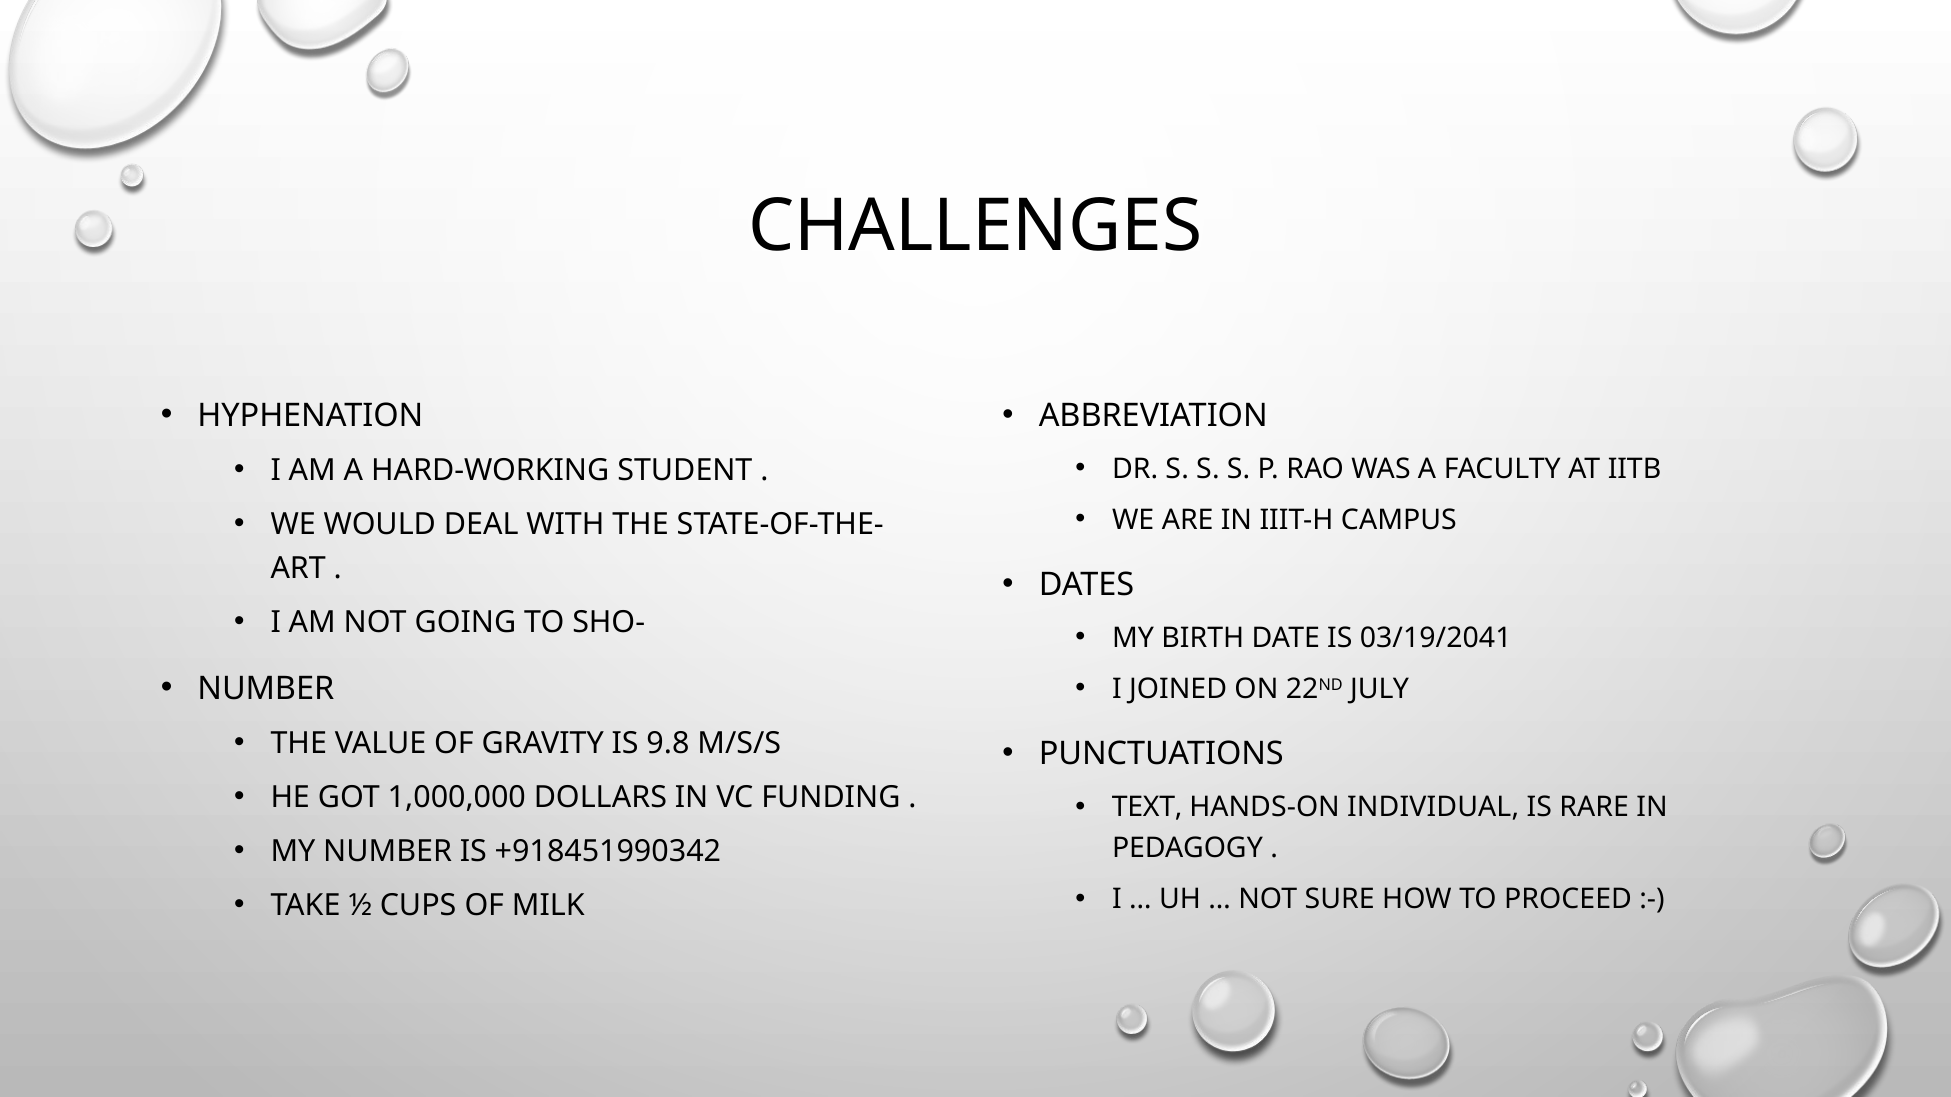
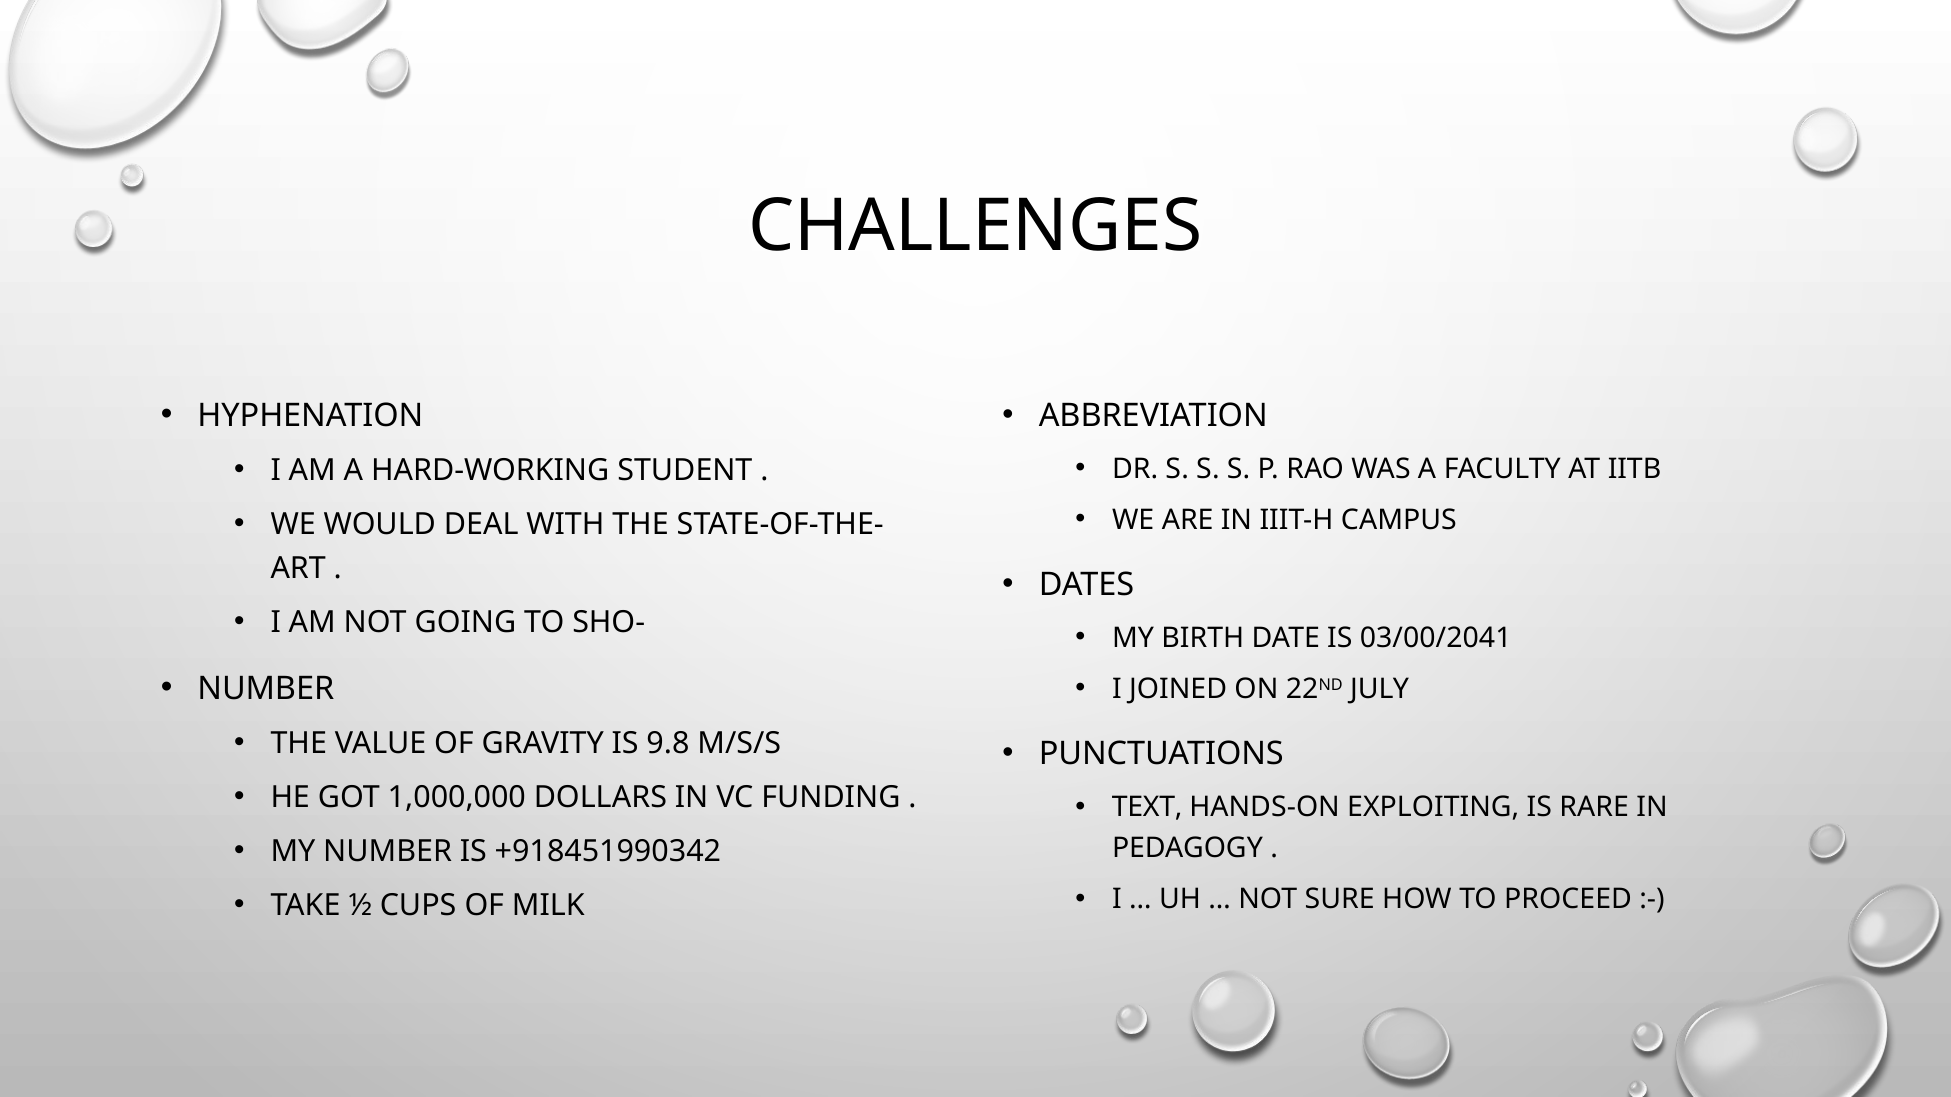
03/19/2041: 03/19/2041 -> 03/00/2041
INDIVIDUAL: INDIVIDUAL -> EXPLOITING
